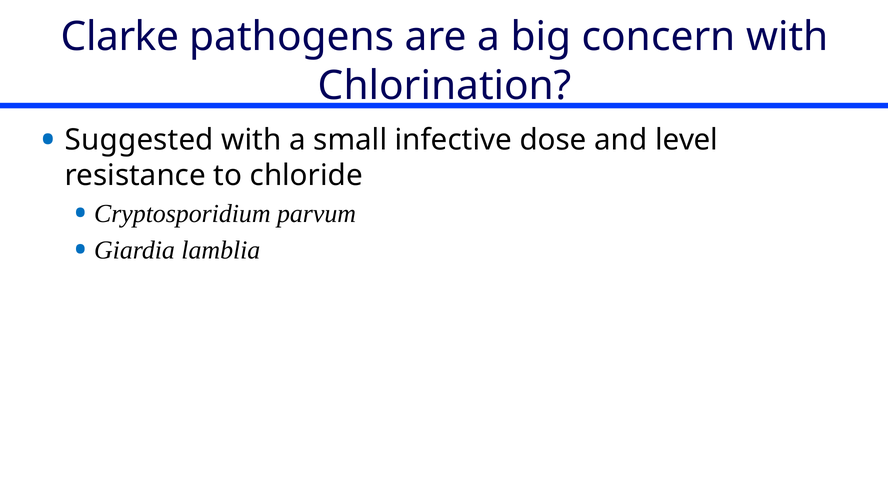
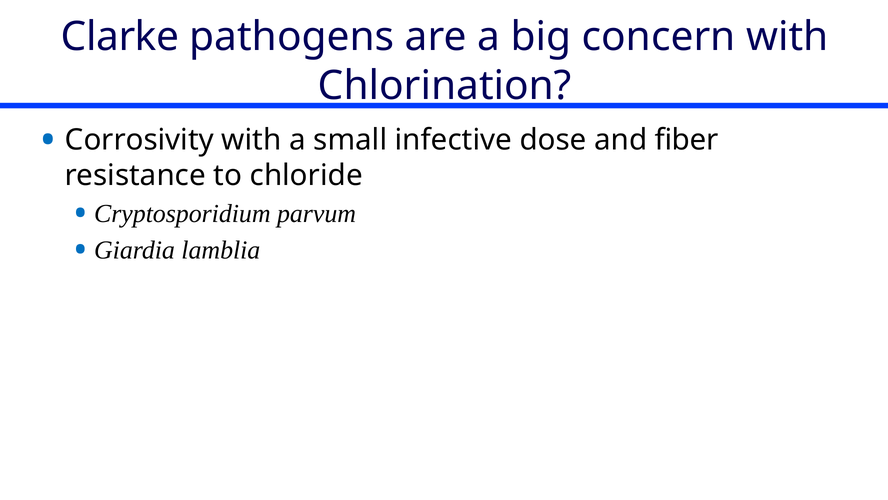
Suggested: Suggested -> Corrosivity
level: level -> fiber
